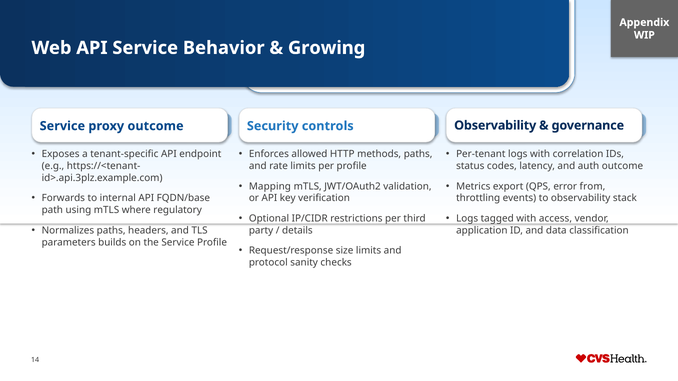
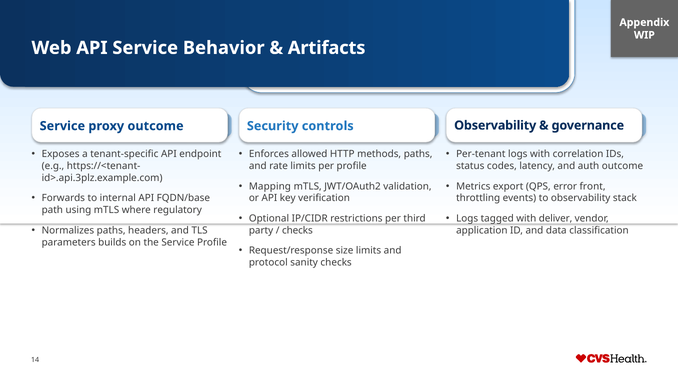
Growing: Growing -> Artifacts
from: from -> front
access: access -> deliver
details at (297, 231): details -> checks
